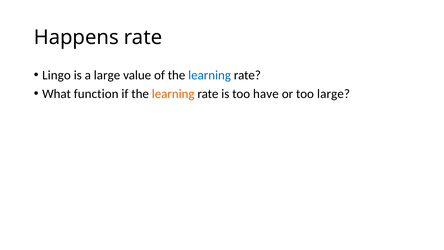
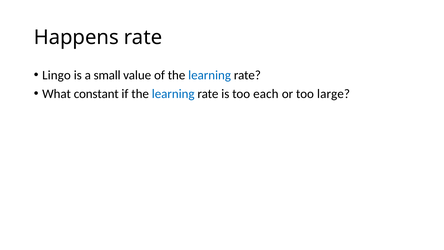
a large: large -> small
function: function -> constant
learning at (173, 94) colour: orange -> blue
have: have -> each
